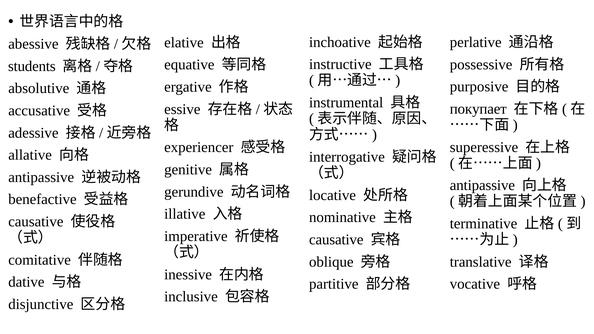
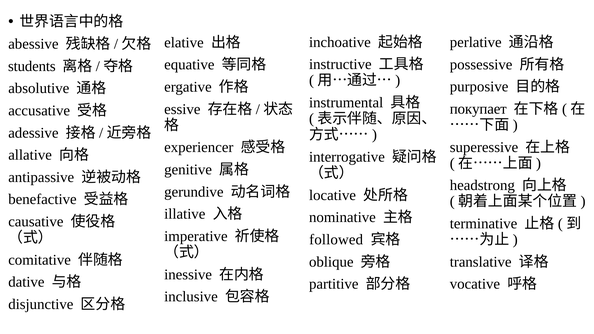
antipassive at (482, 185): antipassive -> headstrong
causative at (336, 240): causative -> followed
